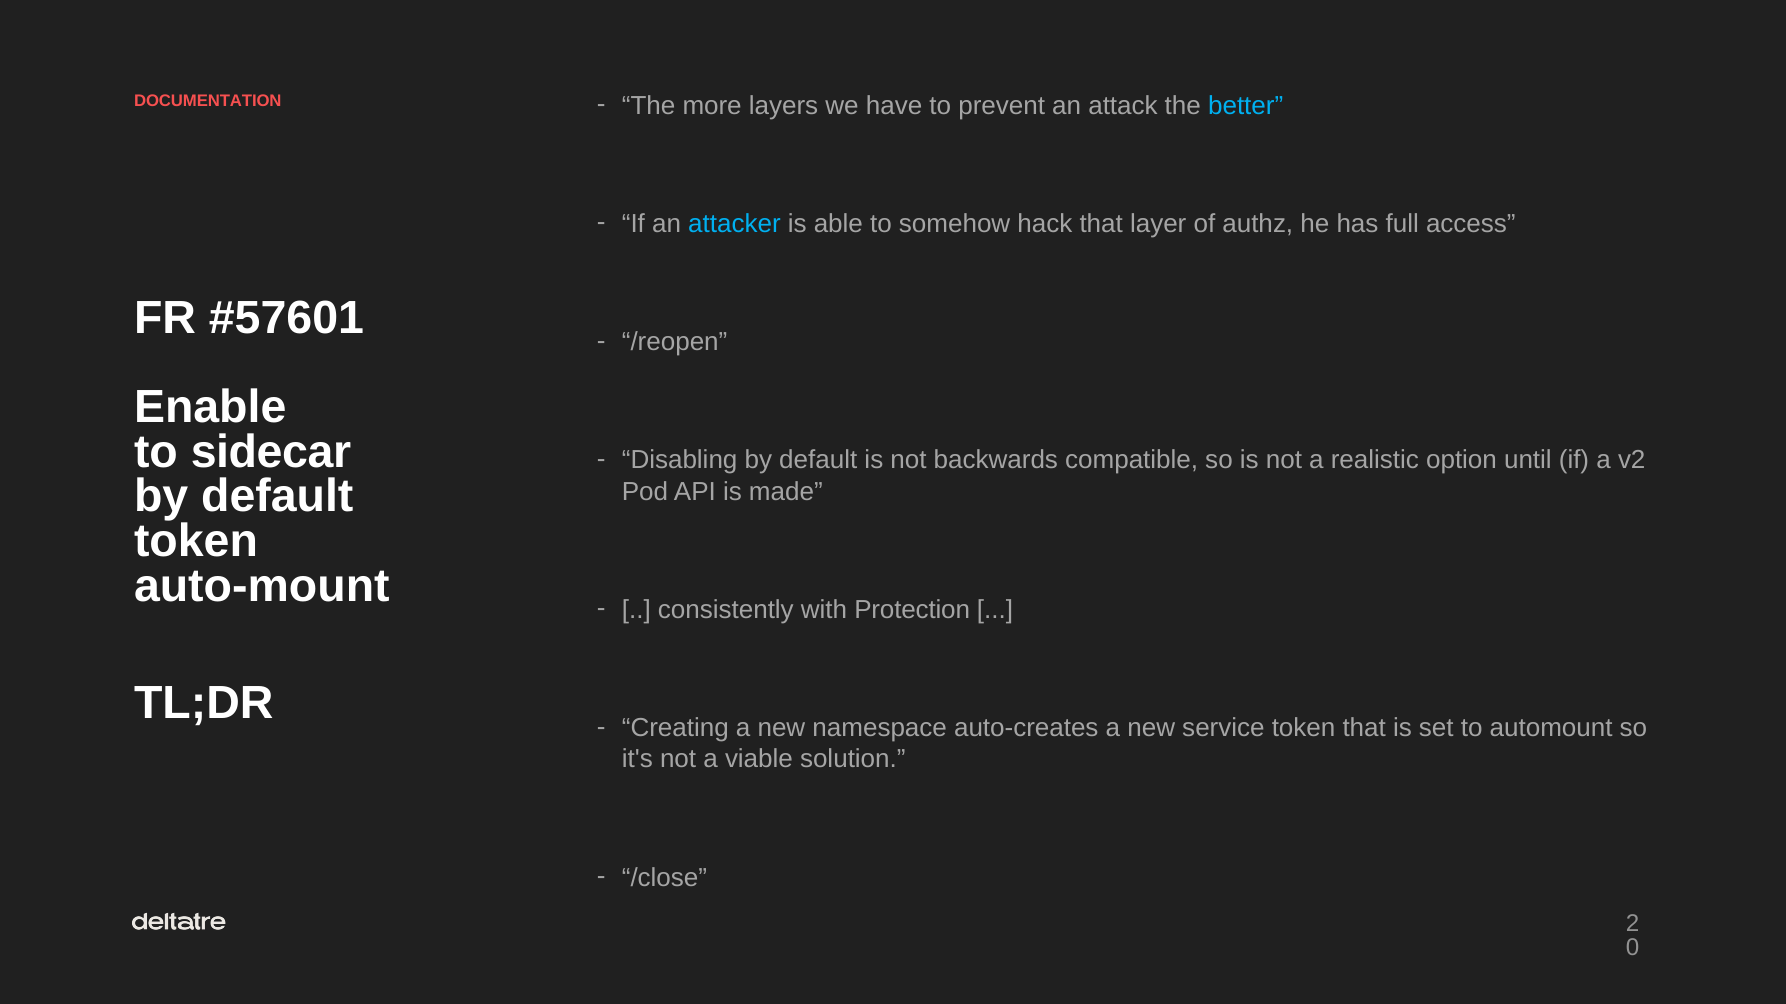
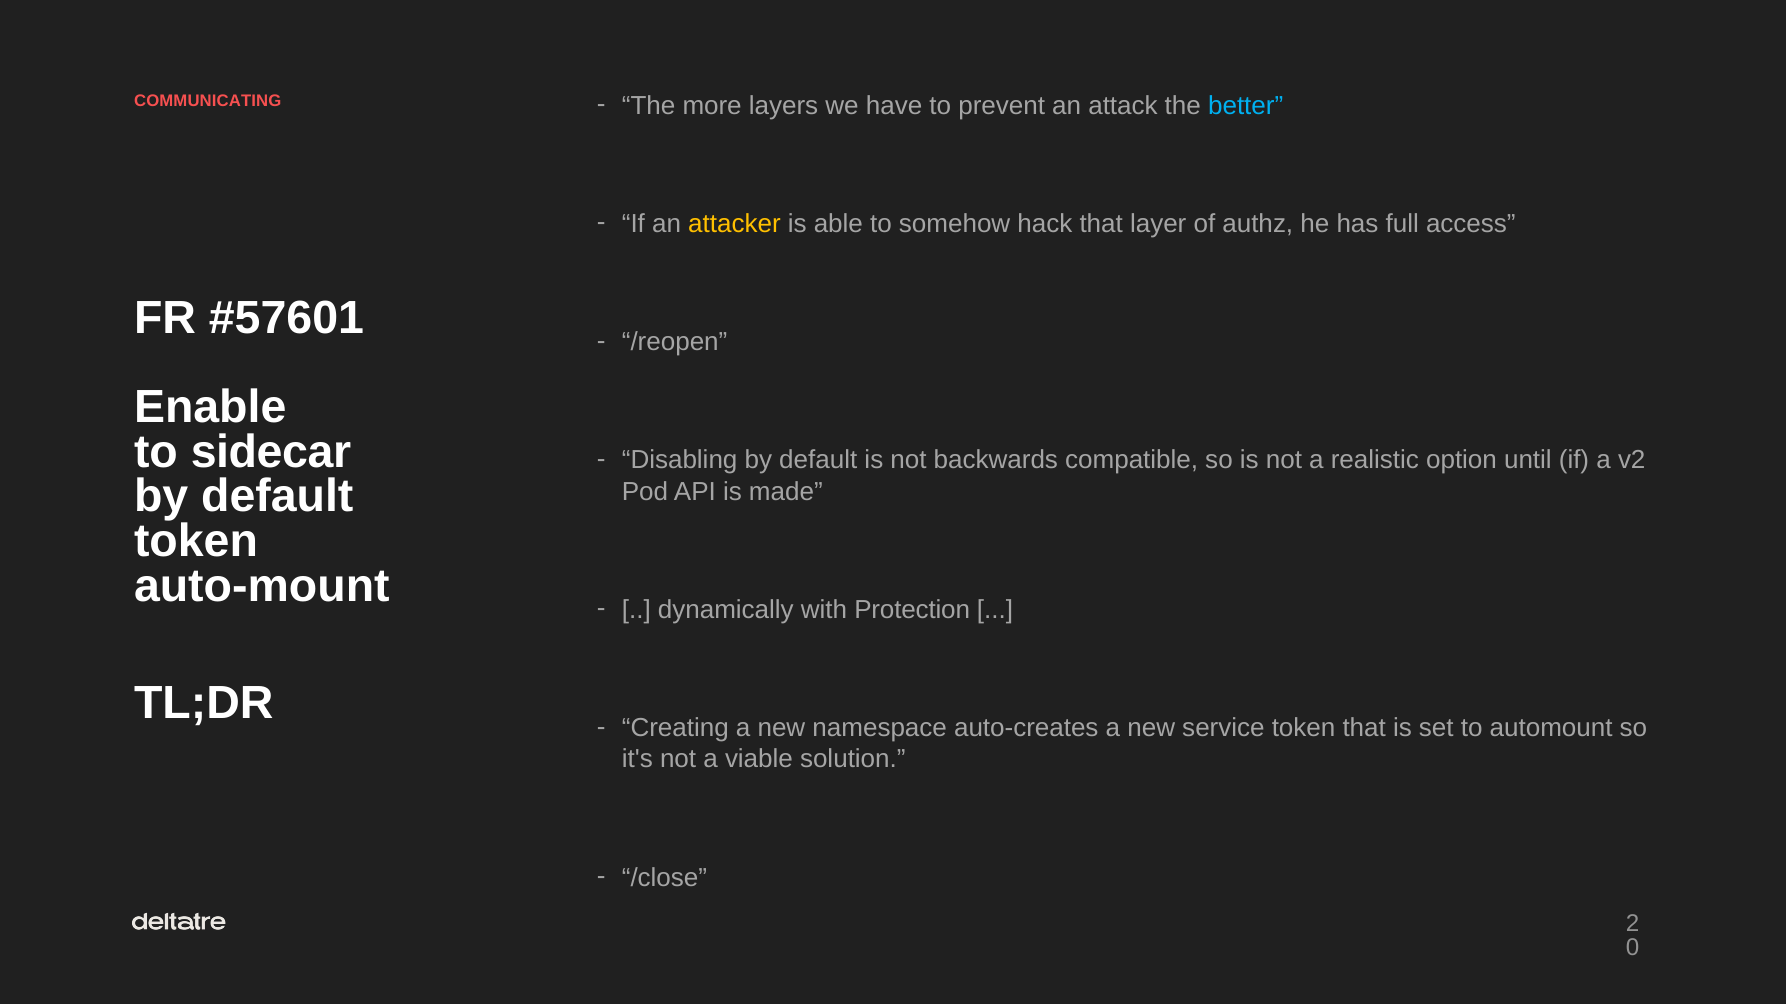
DOCUMENTATION: DOCUMENTATION -> COMMUNICATING
attacker colour: light blue -> yellow
consistently: consistently -> dynamically
